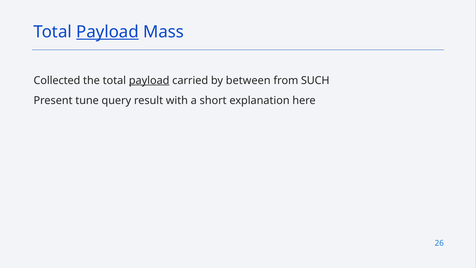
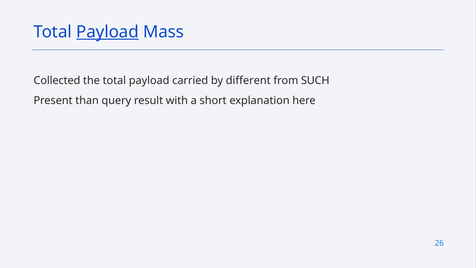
payload at (149, 80) underline: present -> none
between: between -> different
tune: tune -> than
